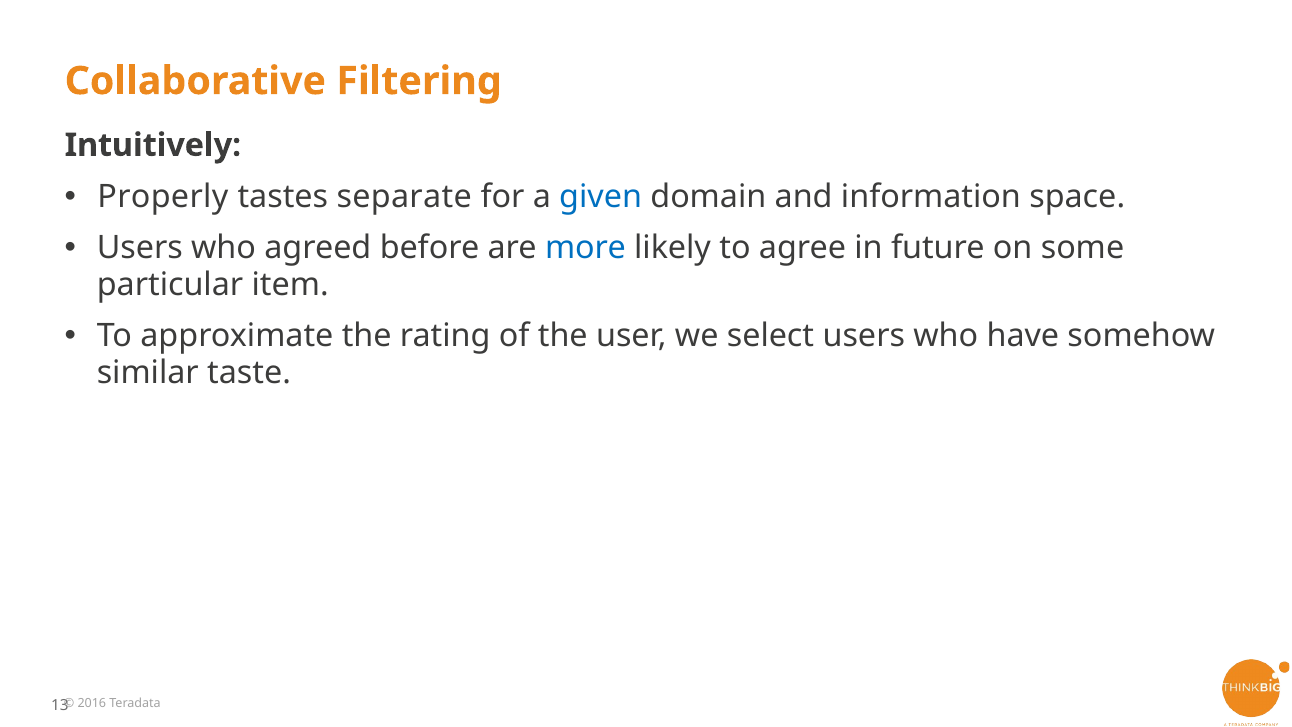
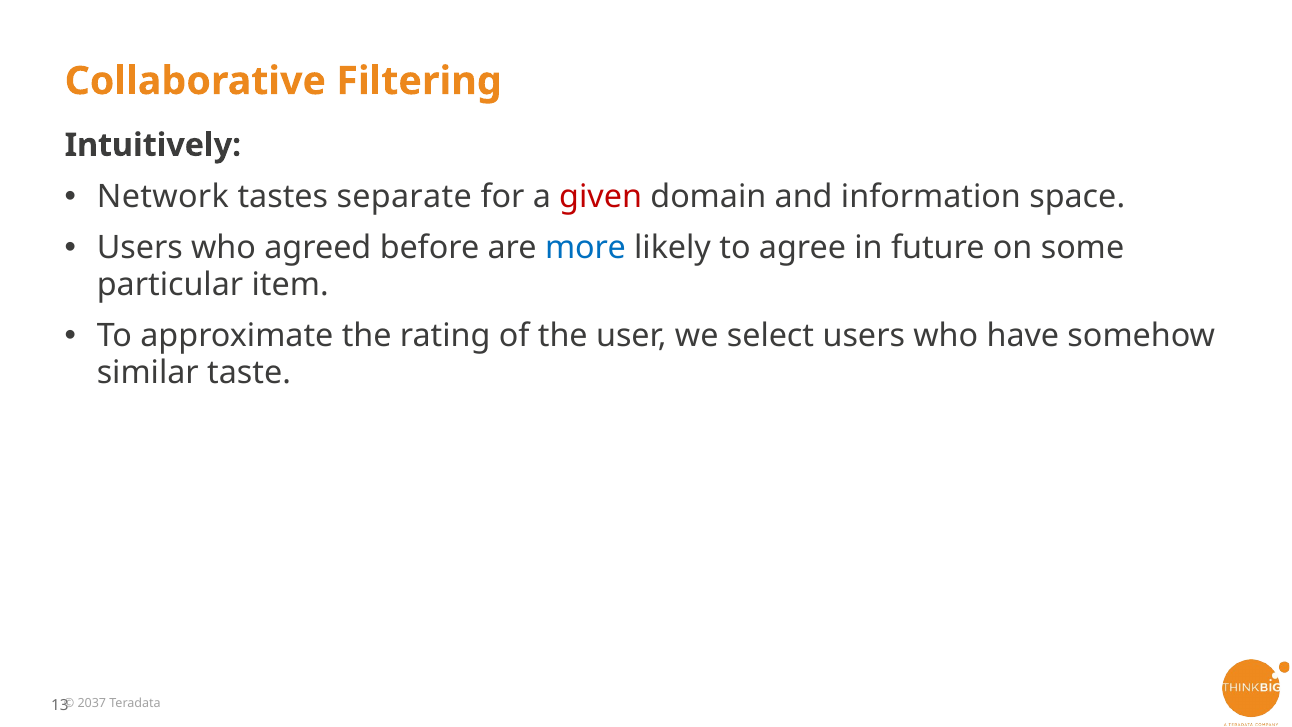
Properly: Properly -> Network
given colour: blue -> red
2016: 2016 -> 2037
